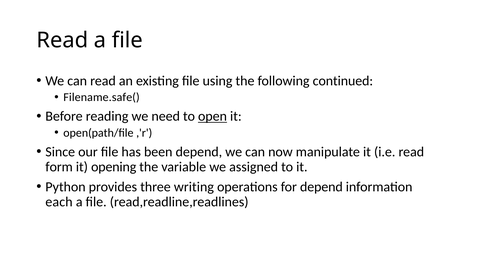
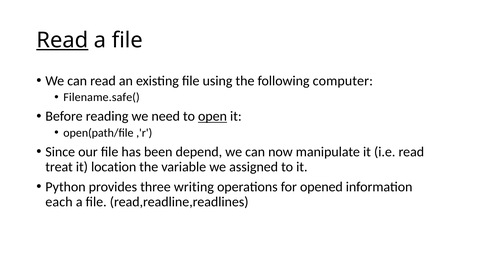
Read at (62, 40) underline: none -> present
continued: continued -> computer
form: form -> treat
opening: opening -> location
for depend: depend -> opened
